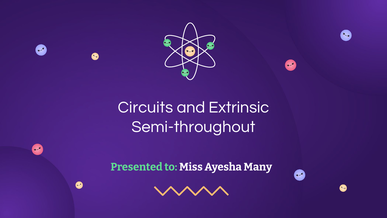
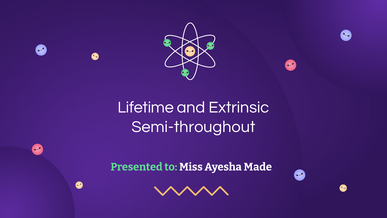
Circuits: Circuits -> Lifetime
Many: Many -> Made
